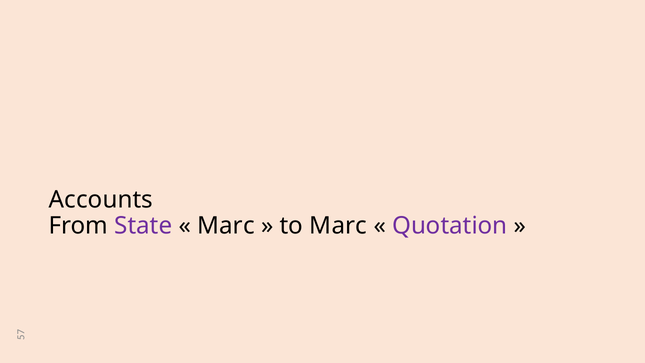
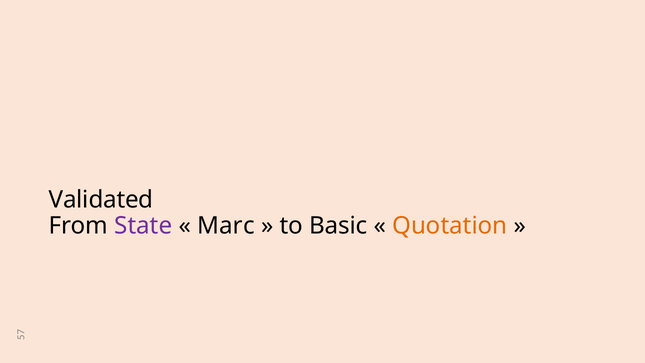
Accounts: Accounts -> Validated
to Marc: Marc -> Basic
Quotation colour: purple -> orange
